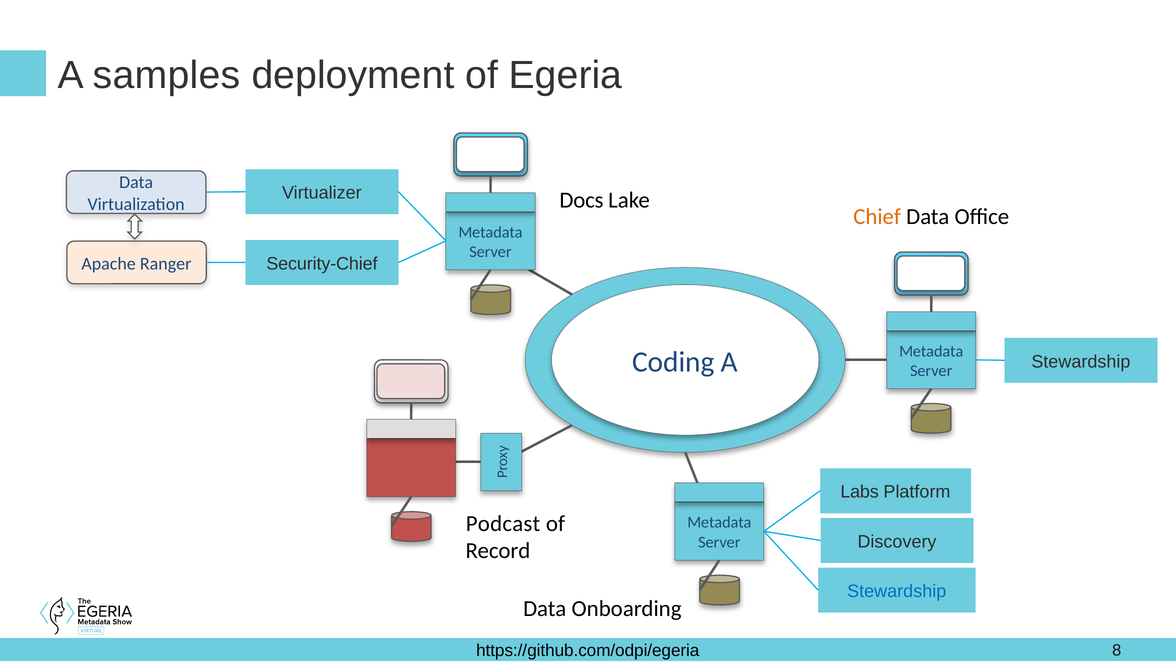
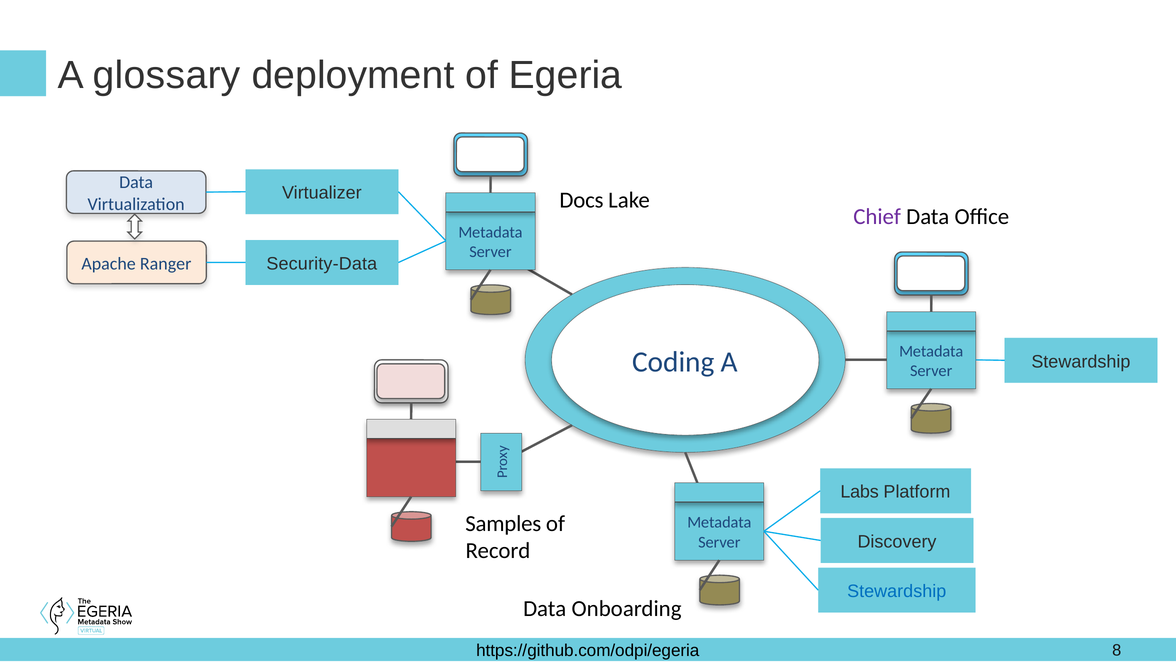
samples: samples -> glossary
Chief colour: orange -> purple
Security-Chief: Security-Chief -> Security-Data
Podcast: Podcast -> Samples
